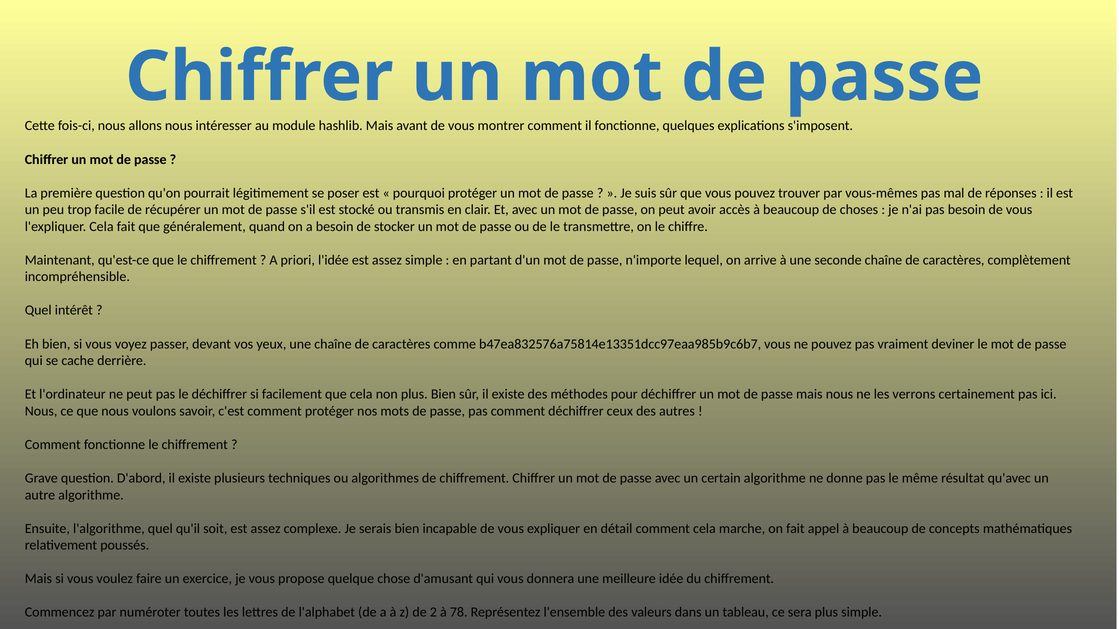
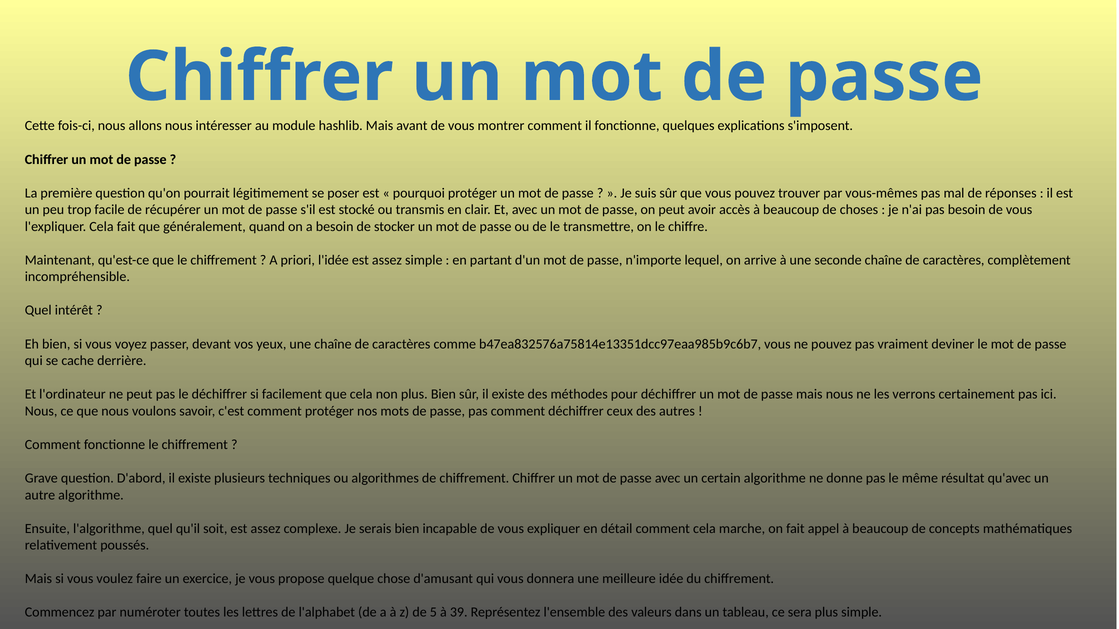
2: 2 -> 5
78: 78 -> 39
